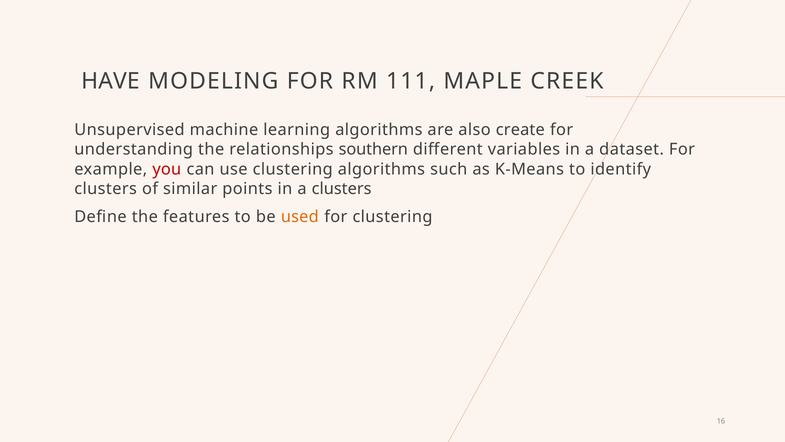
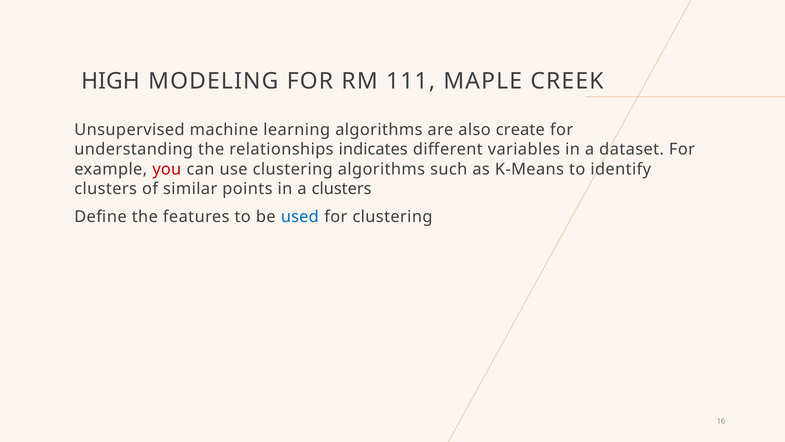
HAVE: HAVE -> HIGH
southern: southern -> indicates
used colour: orange -> blue
